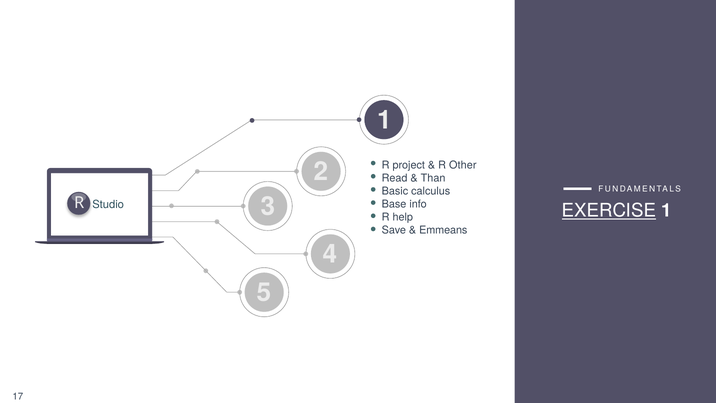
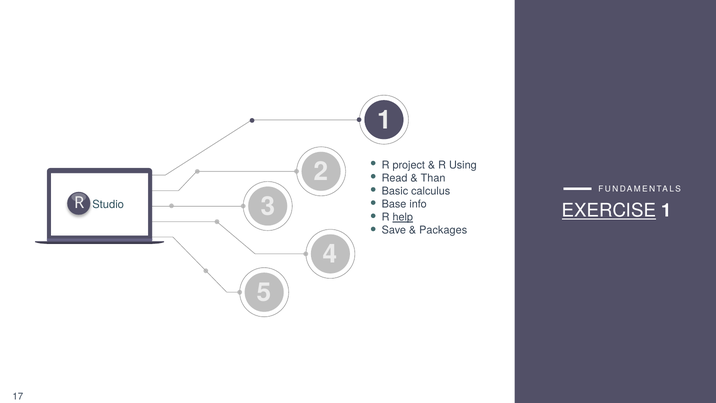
Other: Other -> Using
help underline: none -> present
Emmeans: Emmeans -> Packages
